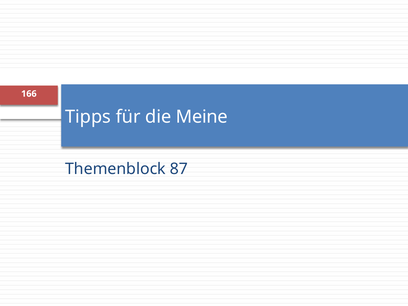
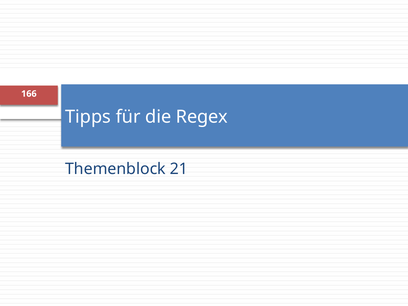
Meine: Meine -> Regex
87: 87 -> 21
